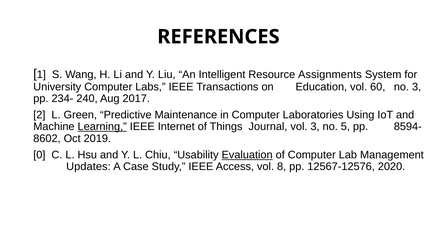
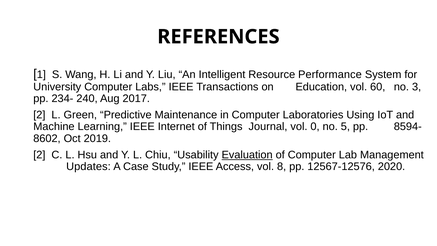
Assignments: Assignments -> Performance
Learning underline: present -> none
vol 3: 3 -> 0
0 at (39, 155): 0 -> 2
